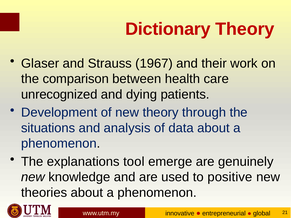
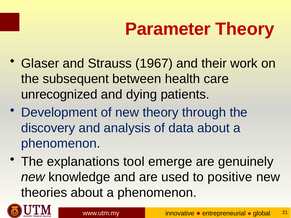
Dictionary: Dictionary -> Parameter
comparison: comparison -> subsequent
situations: situations -> discovery
